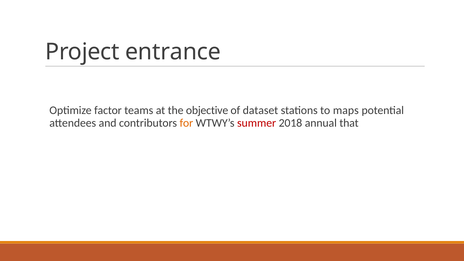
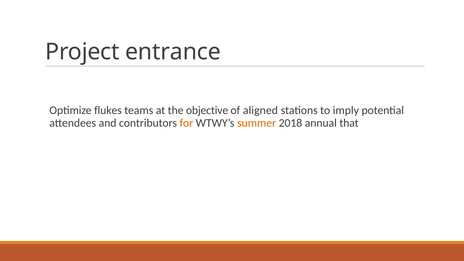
factor: factor -> flukes
dataset: dataset -> aligned
maps: maps -> imply
summer colour: red -> orange
